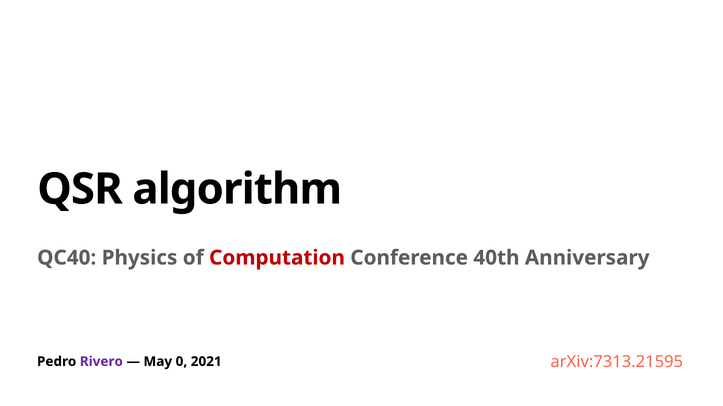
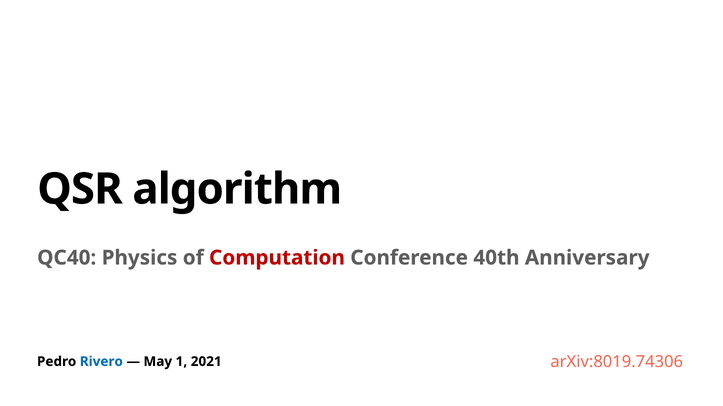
arXiv:7313.21595: arXiv:7313.21595 -> arXiv:8019.74306
Rivero colour: purple -> blue
0: 0 -> 1
